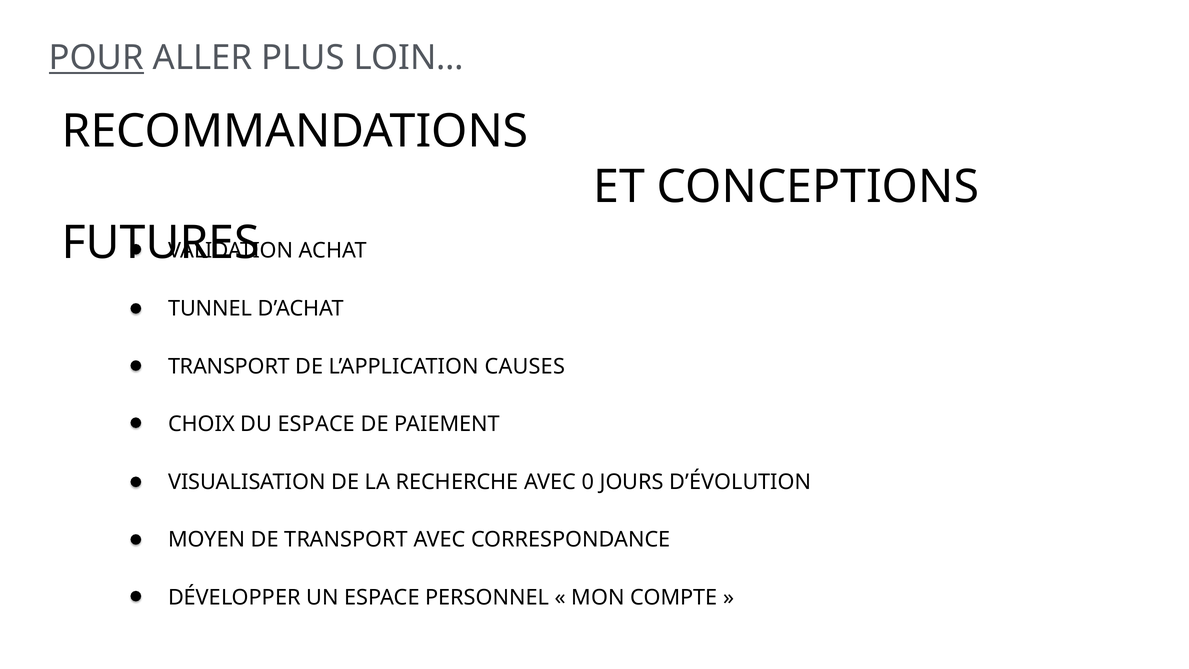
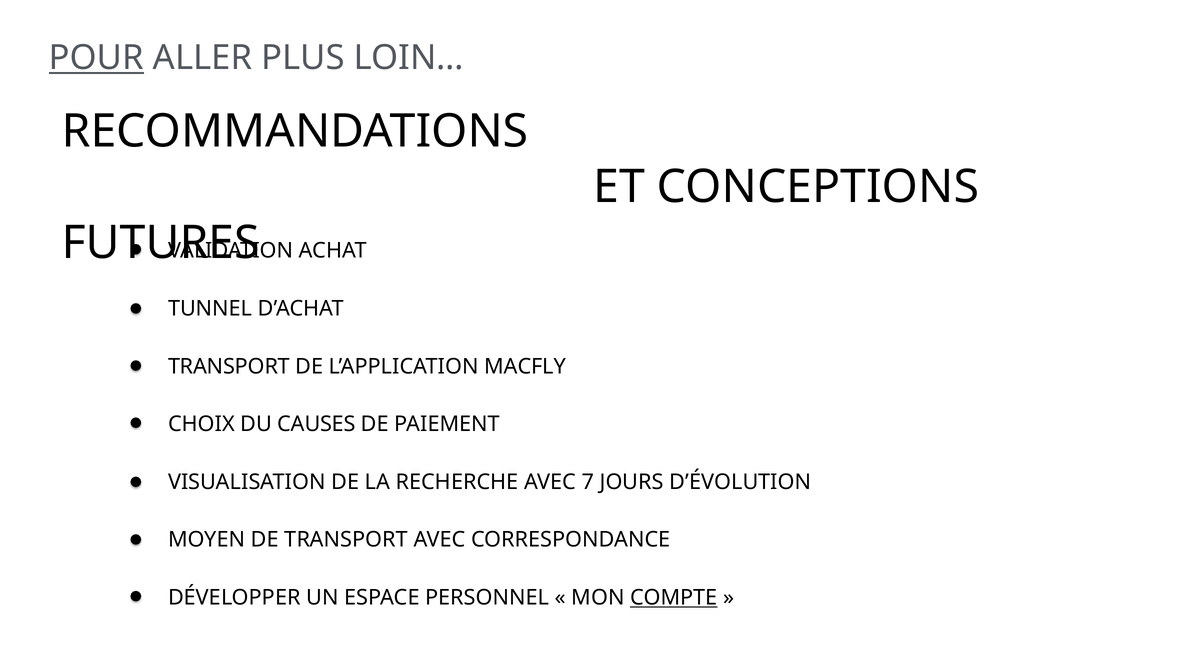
CAUSES: CAUSES -> MACFLY
DU ESPACE: ESPACE -> CAUSES
0: 0 -> 7
COMPTE underline: none -> present
